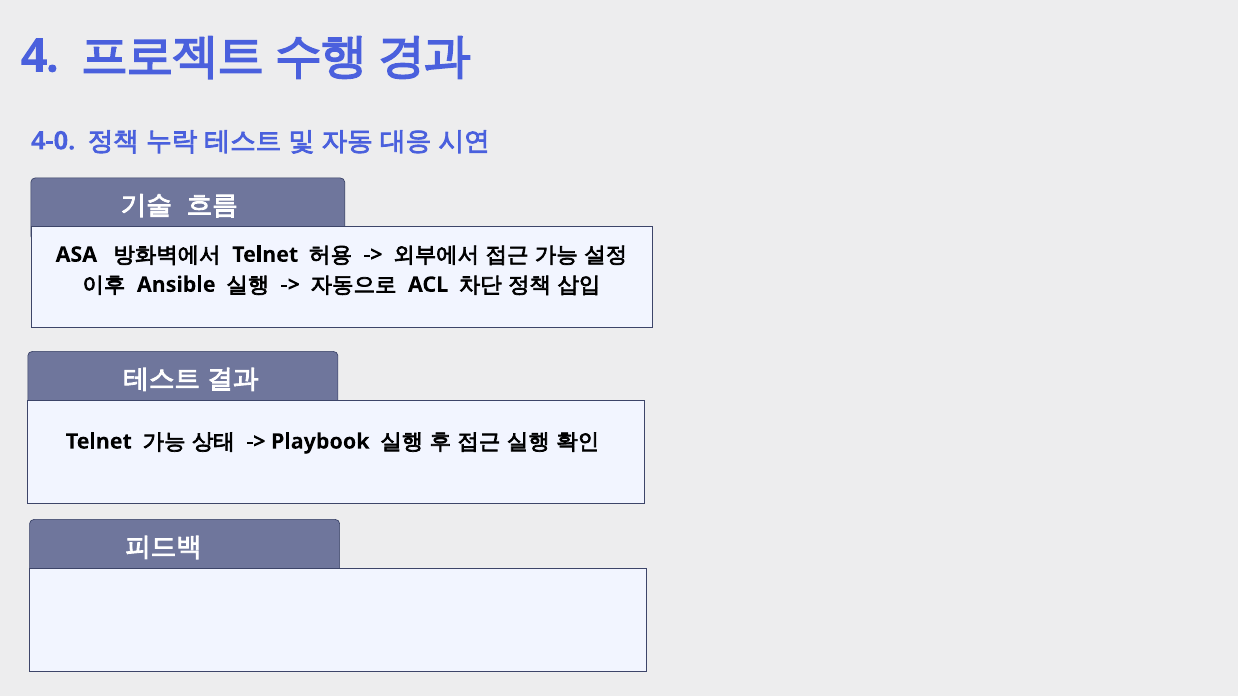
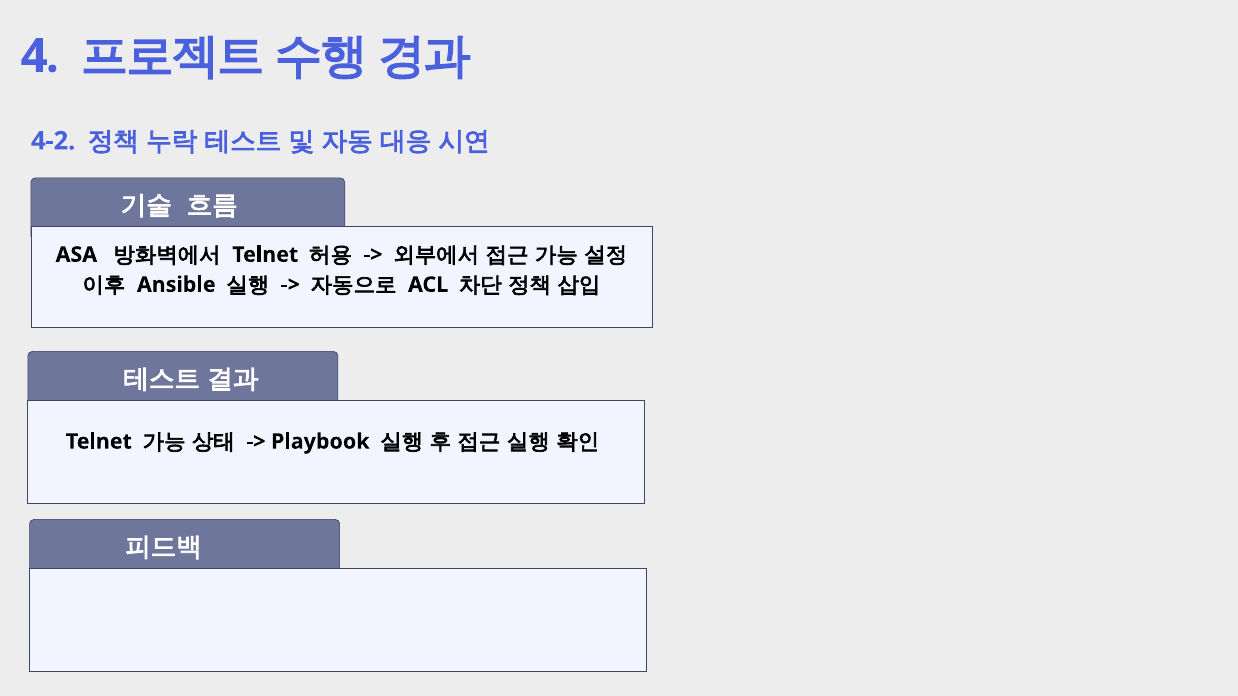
4-0: 4-0 -> 4-2
